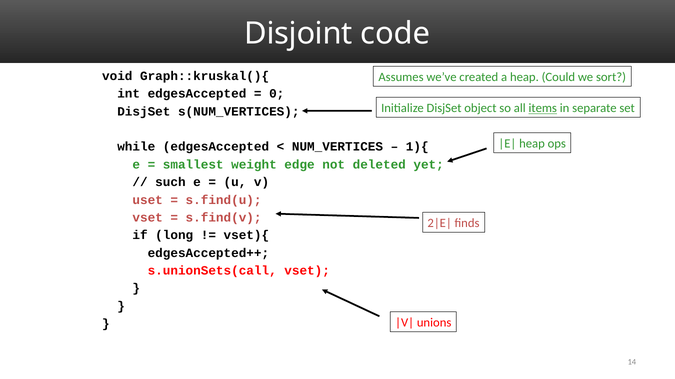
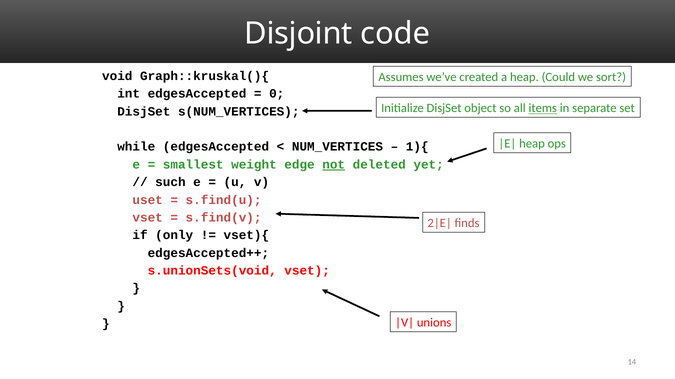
not underline: none -> present
long: long -> only
s.unionSets(call: s.unionSets(call -> s.unionSets(void
